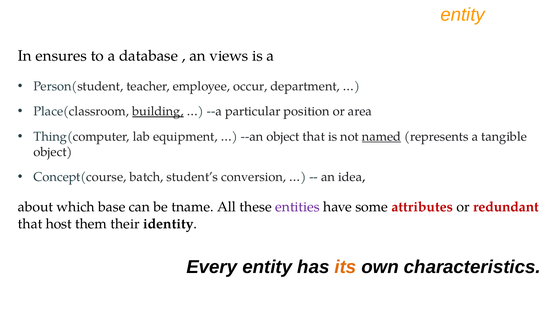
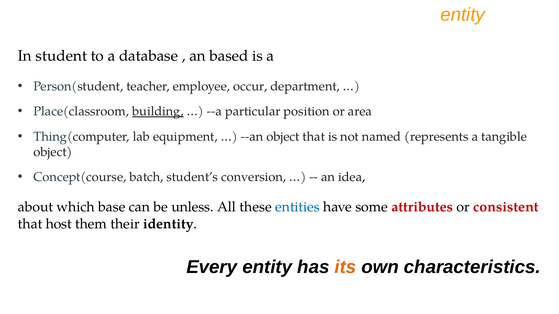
ensures: ensures -> student
views: views -> based
named underline: present -> none
tname: tname -> unless
entities colour: purple -> blue
redundant: redundant -> consistent
